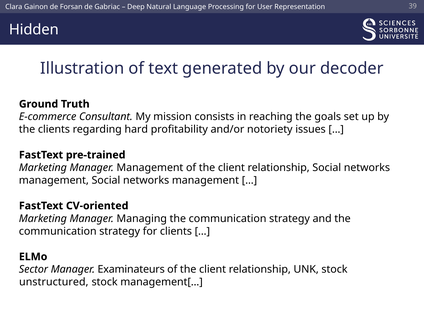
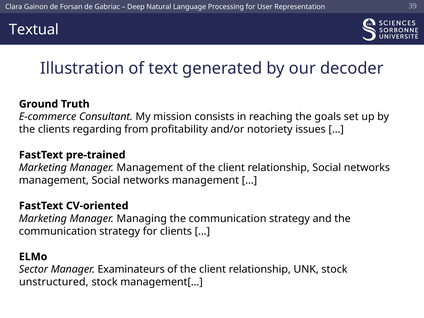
Hidden: Hidden -> Textual
hard: hard -> from
